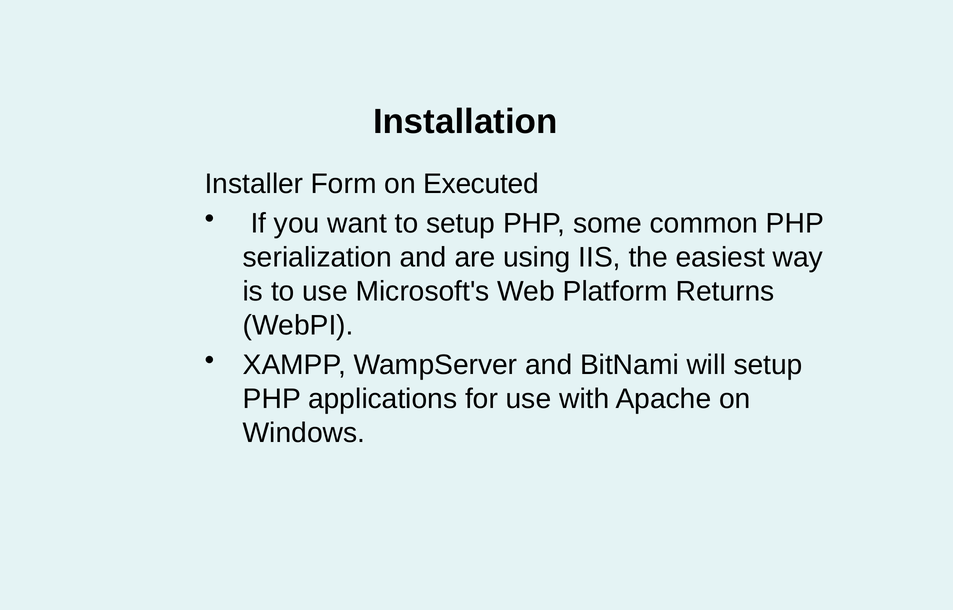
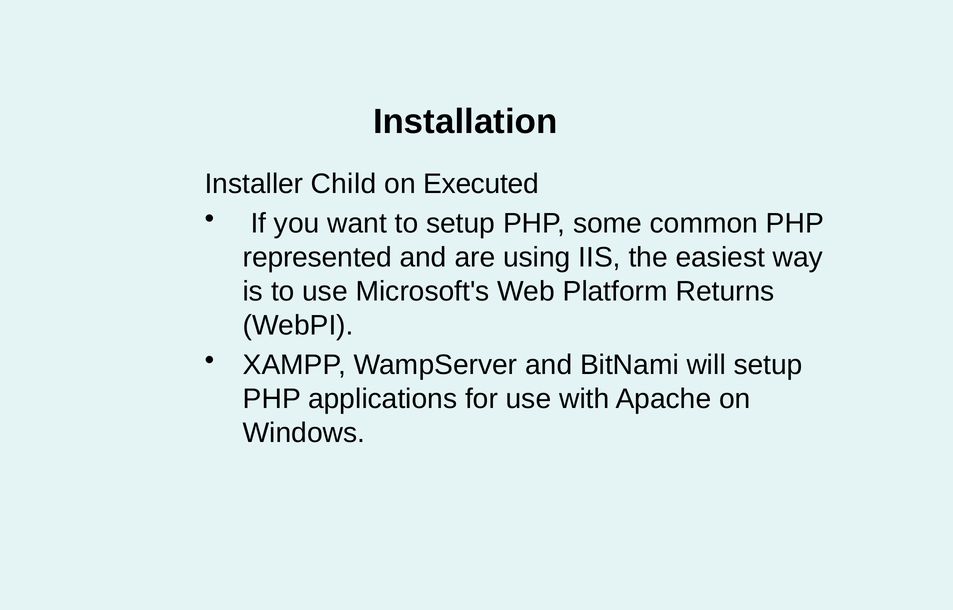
Form: Form -> Child
serialization: serialization -> represented
